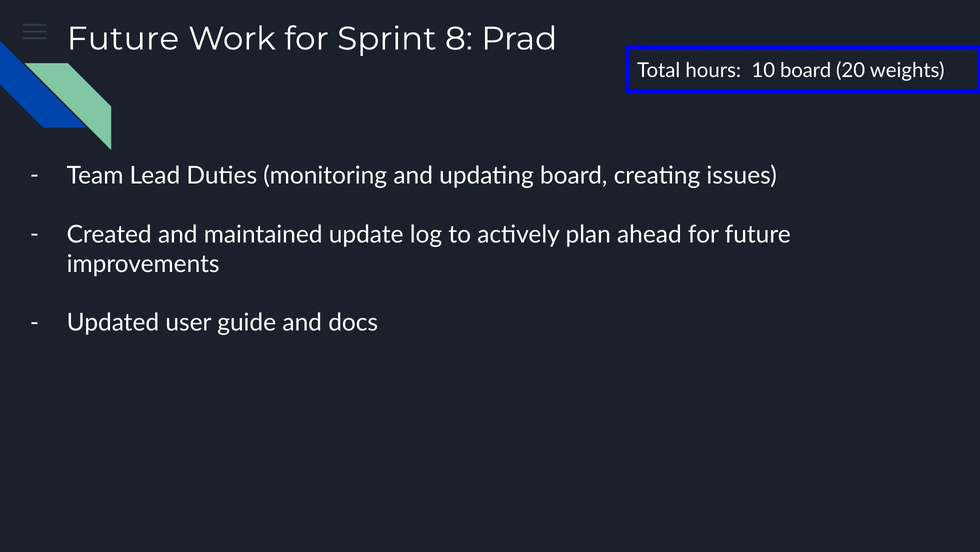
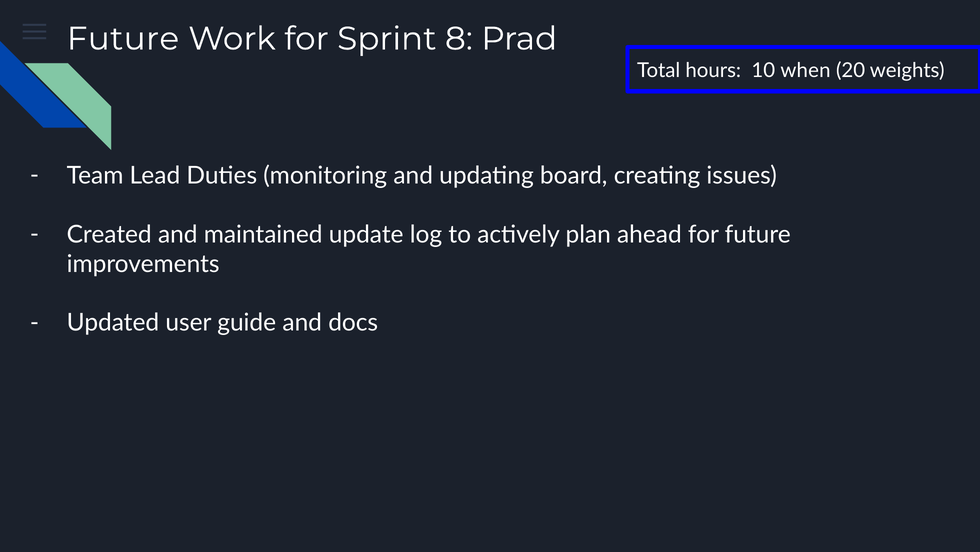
10 board: board -> when
